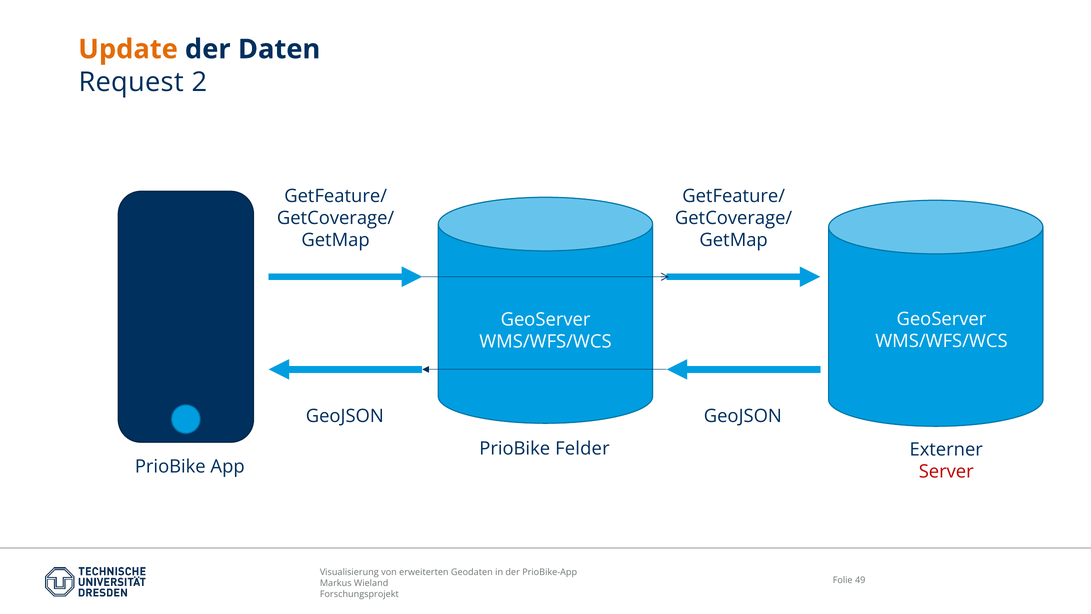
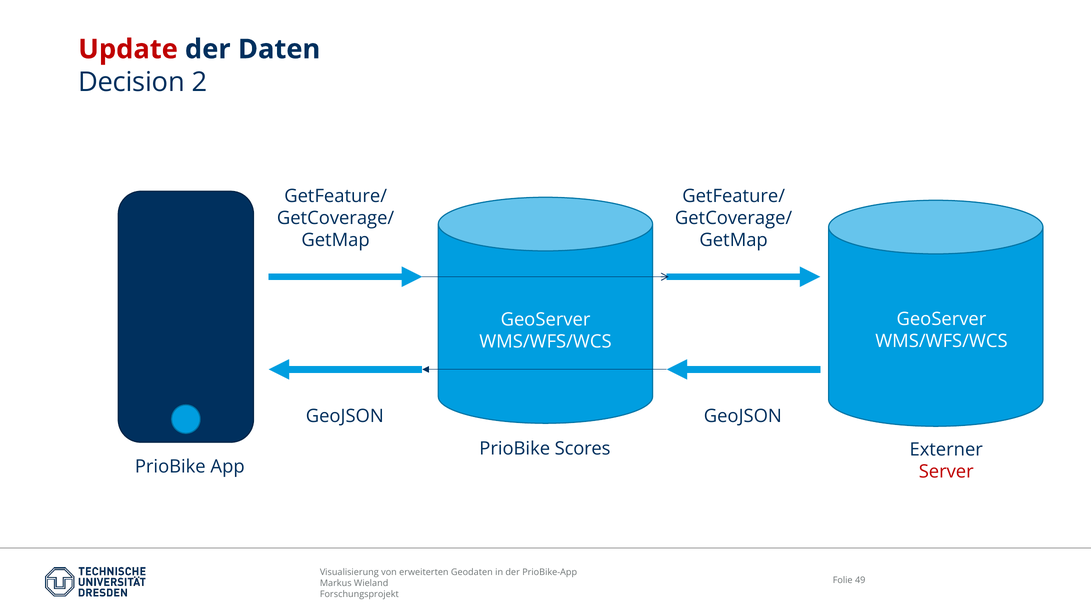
Update colour: orange -> red
Request: Request -> Decision
Felder: Felder -> Scores
